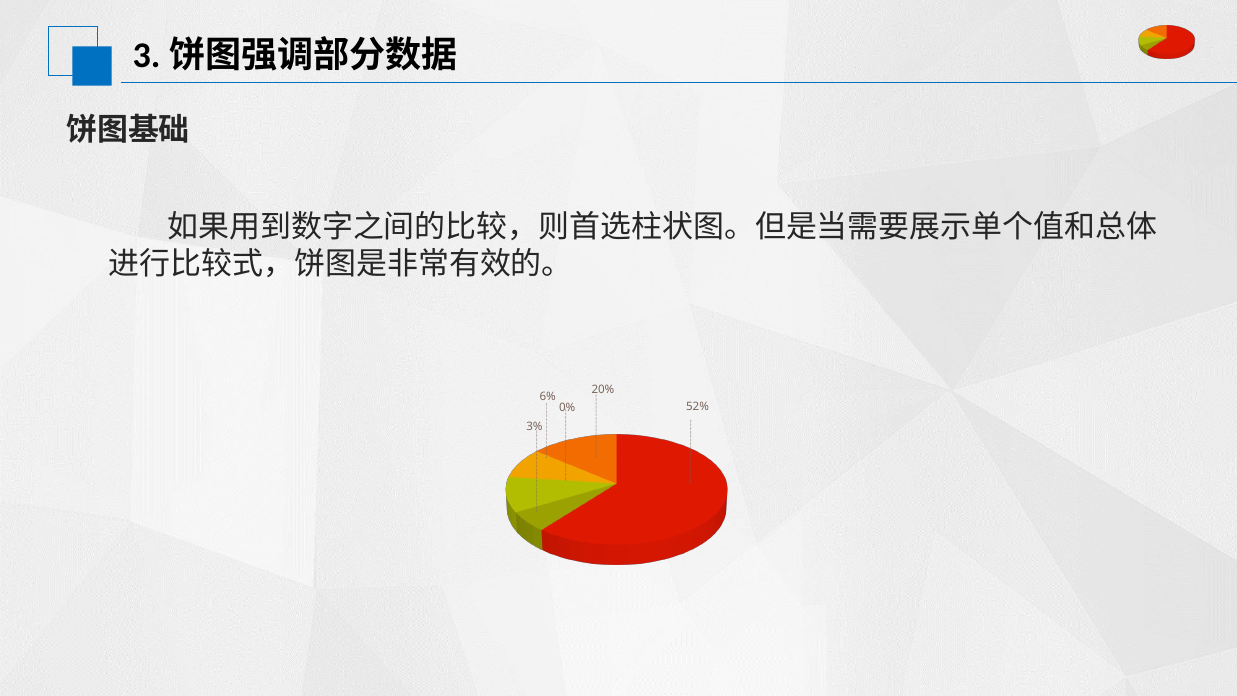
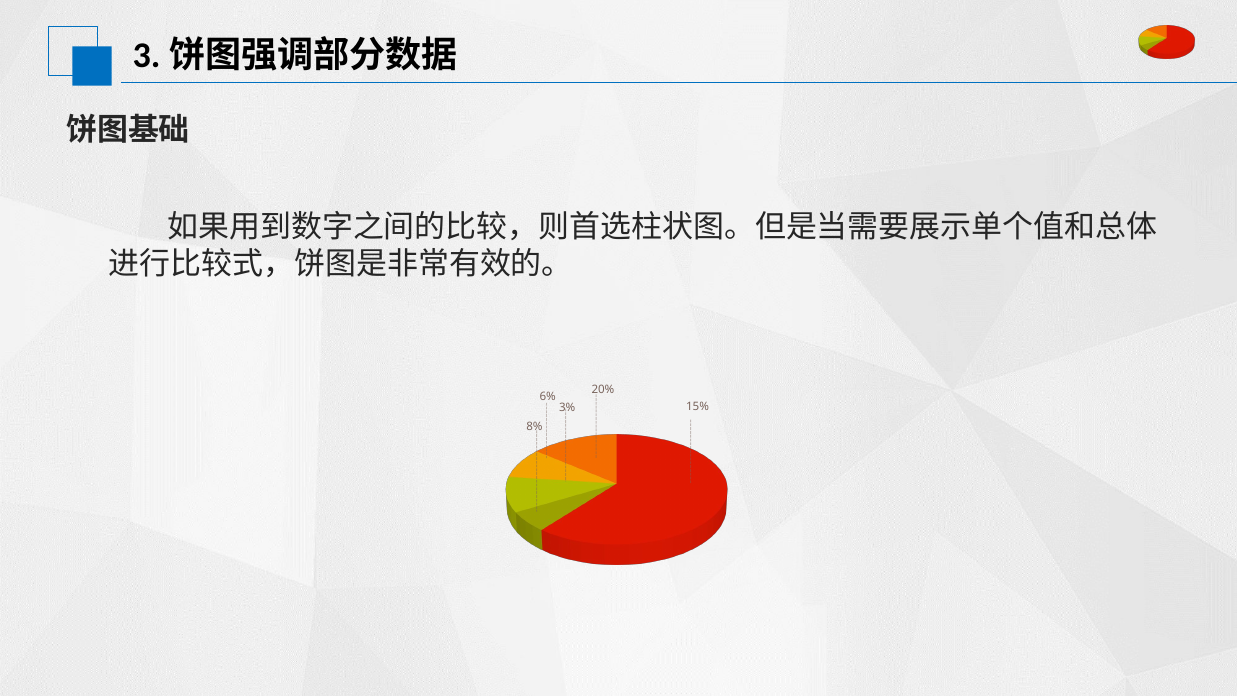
52%: 52% -> 15%
0%: 0% -> 3%
3%: 3% -> 8%
